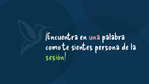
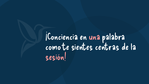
¡Encuentra: ¡Encuentra -> ¡Conciencia
persona: persona -> centras
sesión colour: light green -> pink
